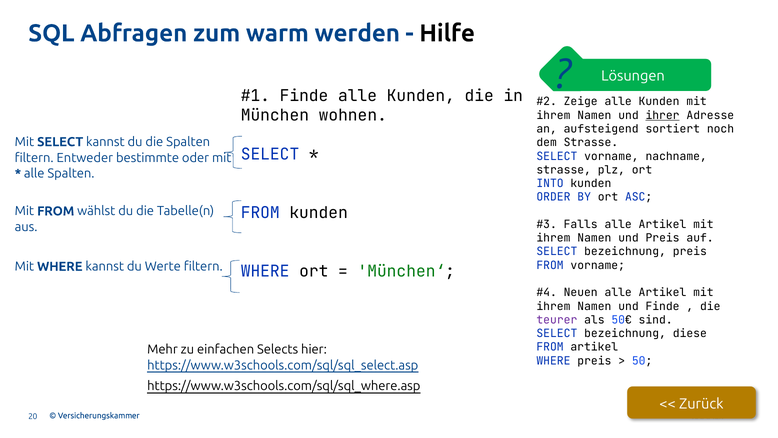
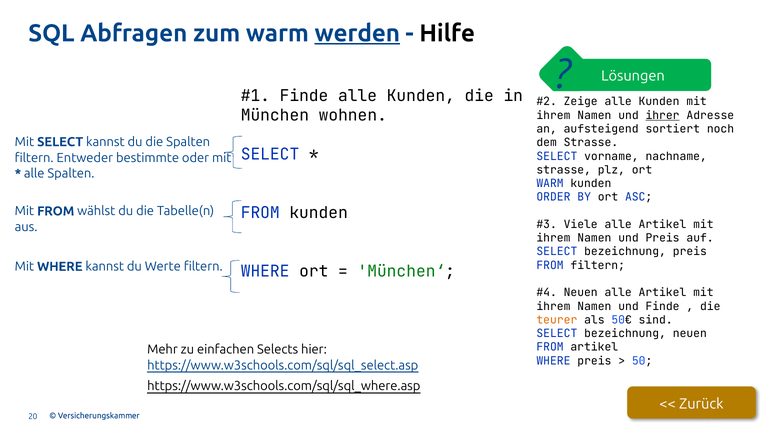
werden underline: none -> present
INTO at (550, 183): INTO -> WARM
Falls: Falls -> Viele
FROM vorname: vorname -> filtern
teurer colour: purple -> orange
bezeichnung diese: diese -> neuen
